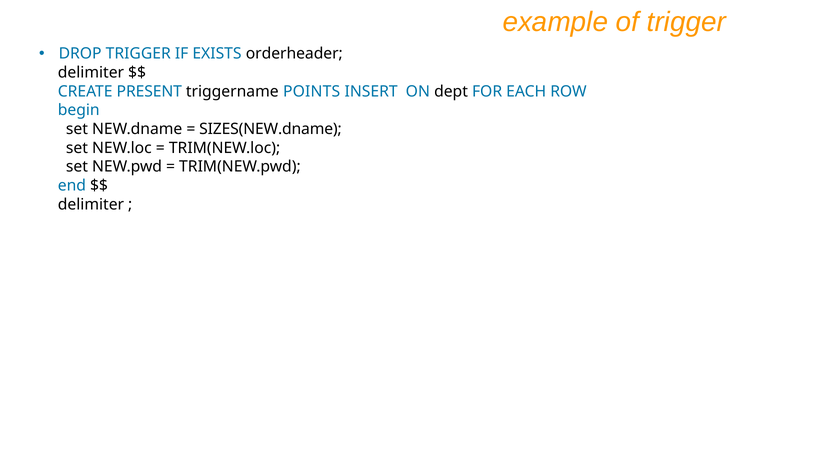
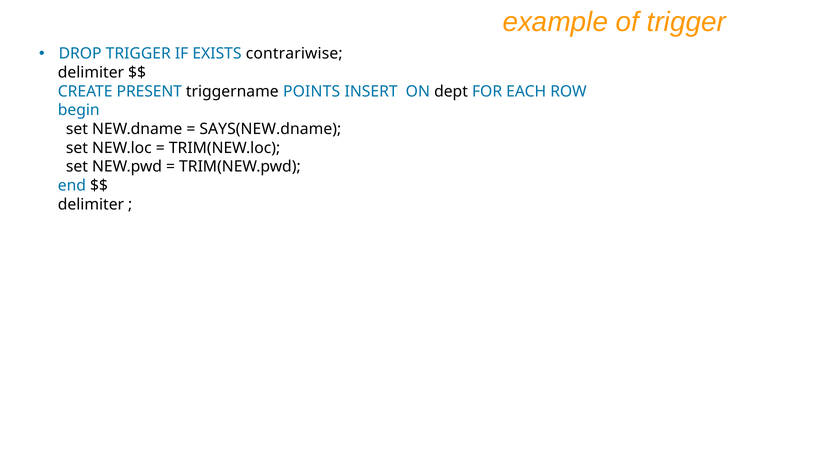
orderheader: orderheader -> contrariwise
SIZES(NEW.dname: SIZES(NEW.dname -> SAYS(NEW.dname
